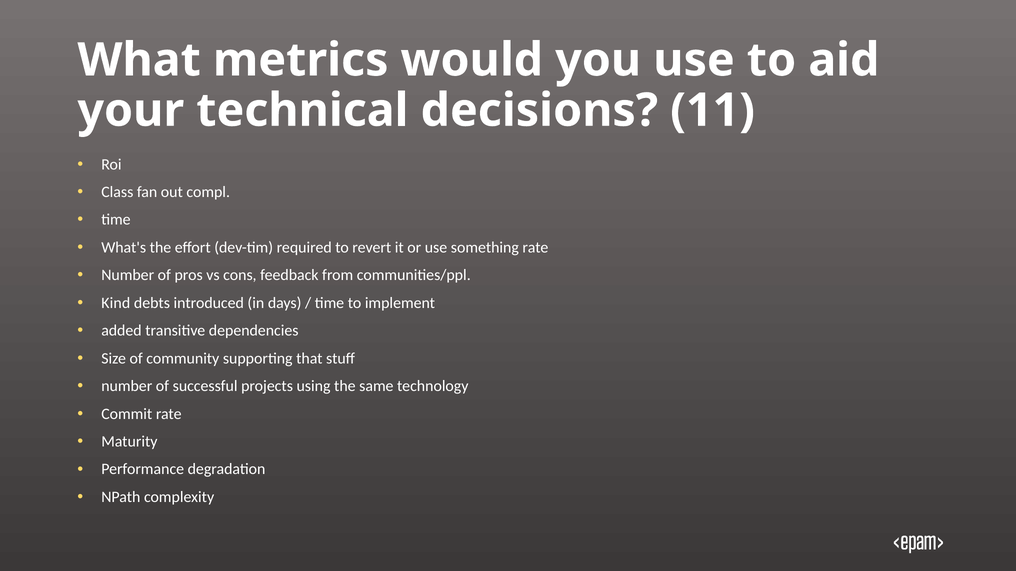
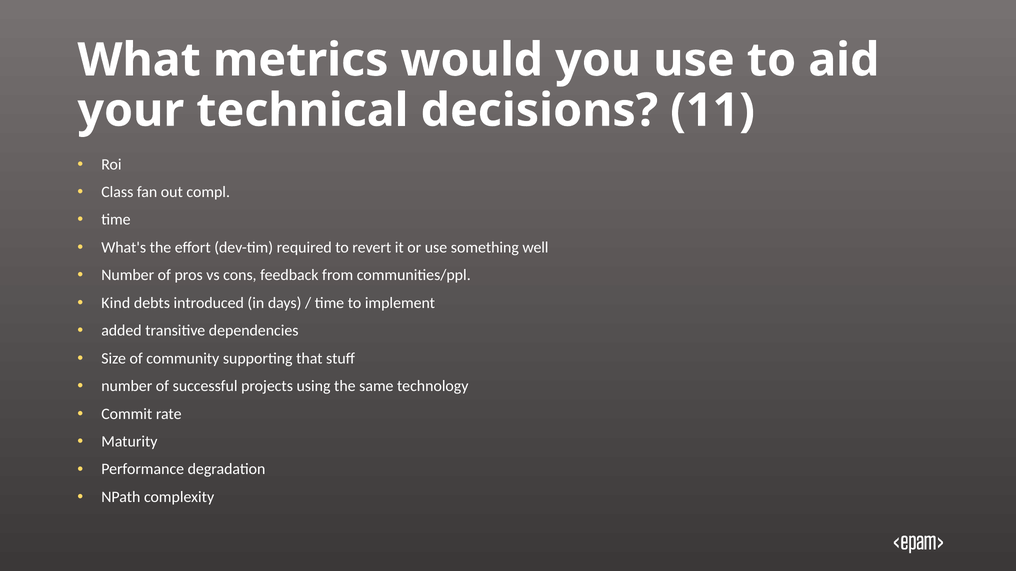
something rate: rate -> well
